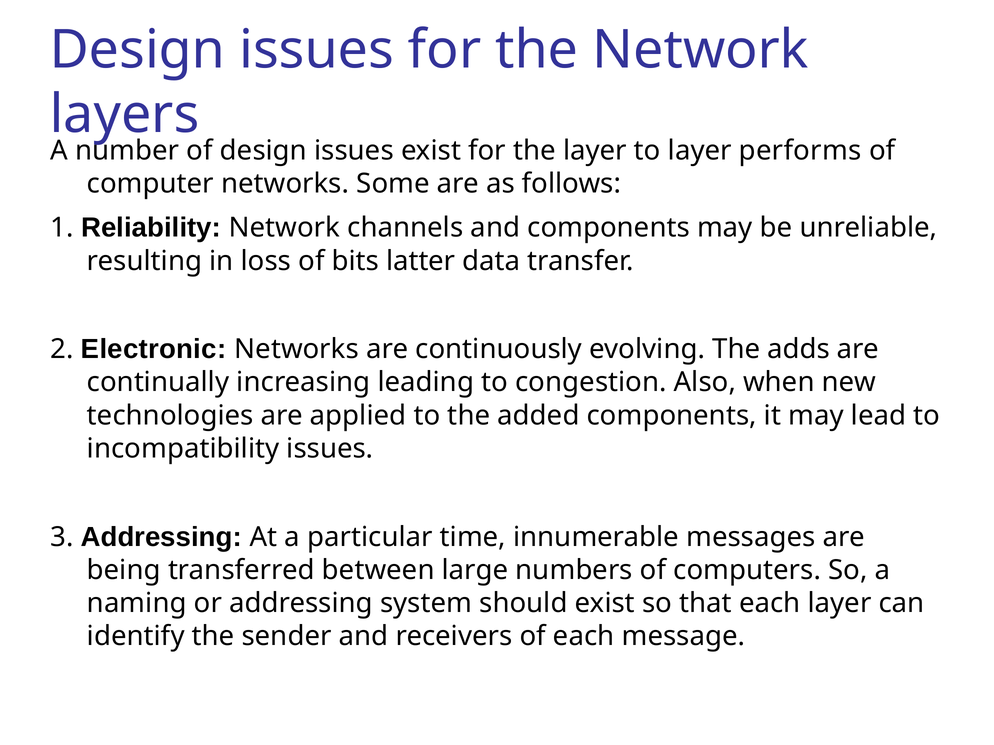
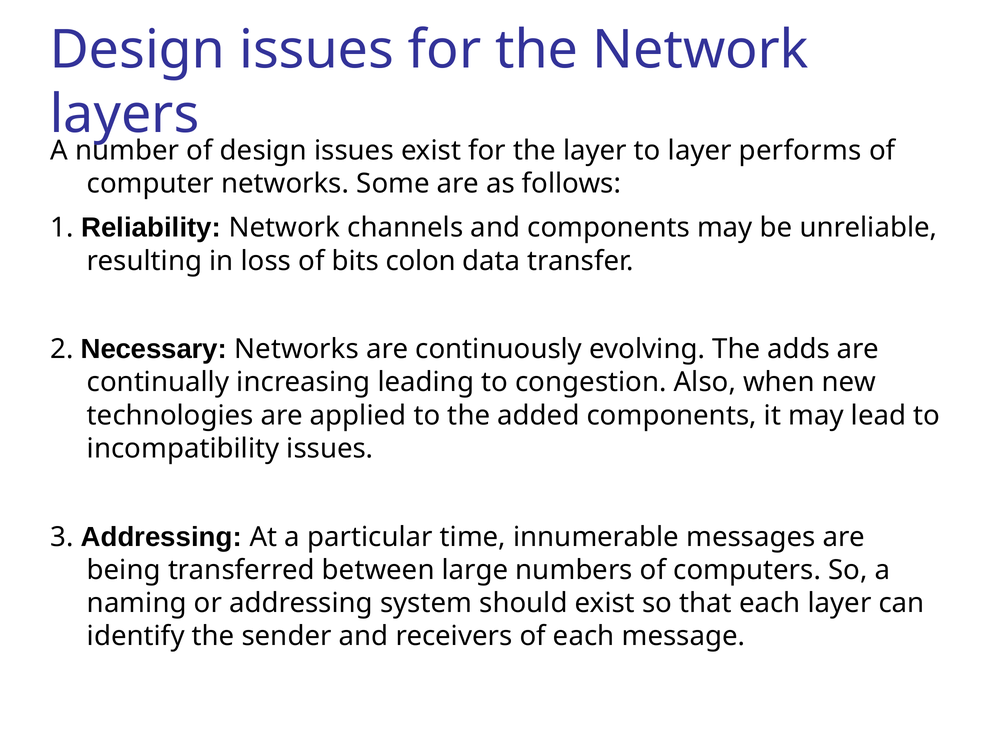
latter: latter -> colon
Electronic: Electronic -> Necessary
